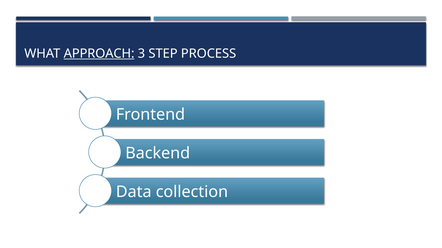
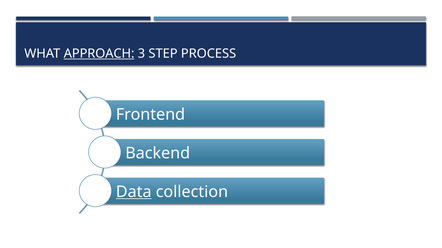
Data underline: none -> present
